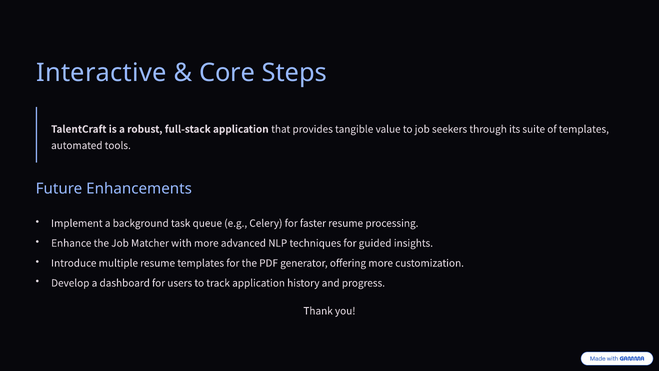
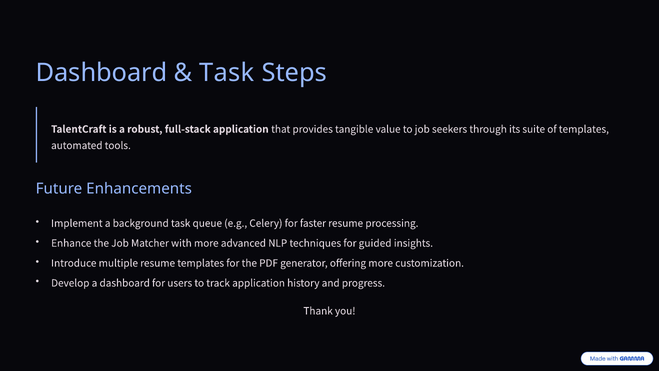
Interactive at (101, 73): Interactive -> Dashboard
Core at (227, 73): Core -> Task
